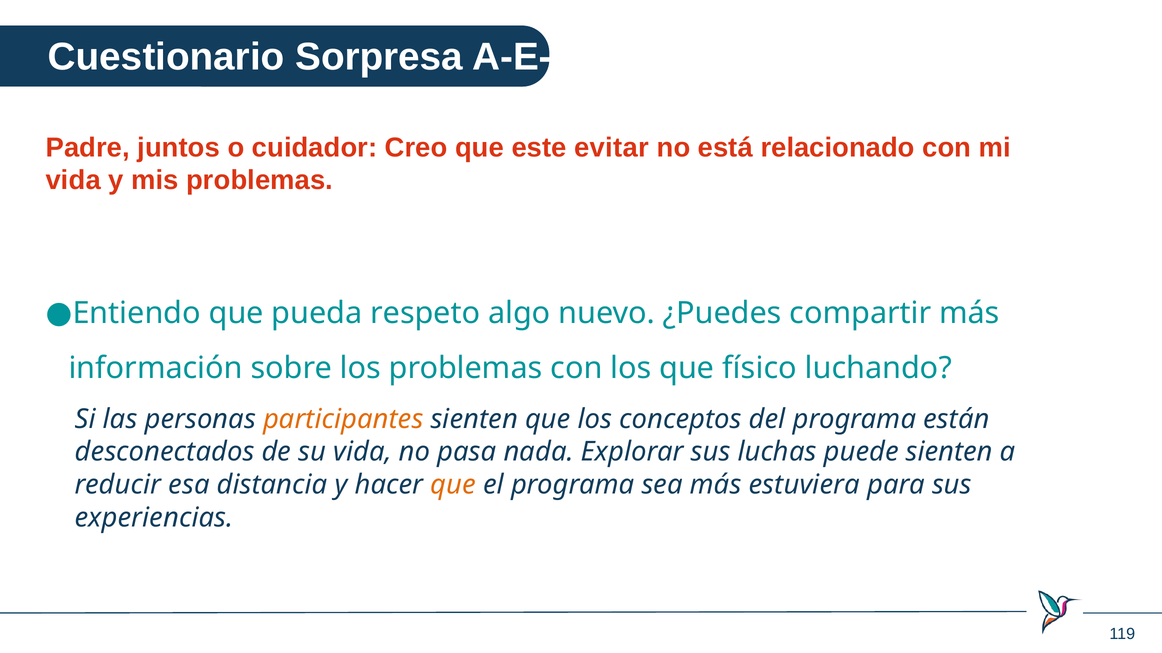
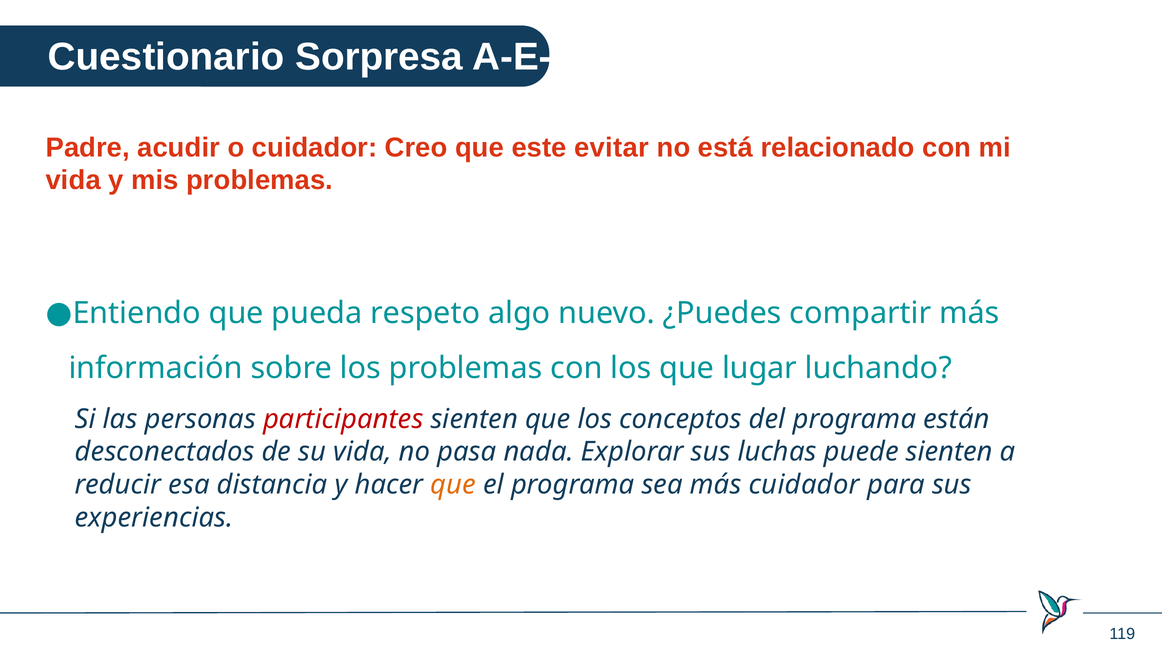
juntos: juntos -> acudir
físico: físico -> lugar
participantes colour: orange -> red
más estuviera: estuviera -> cuidador
